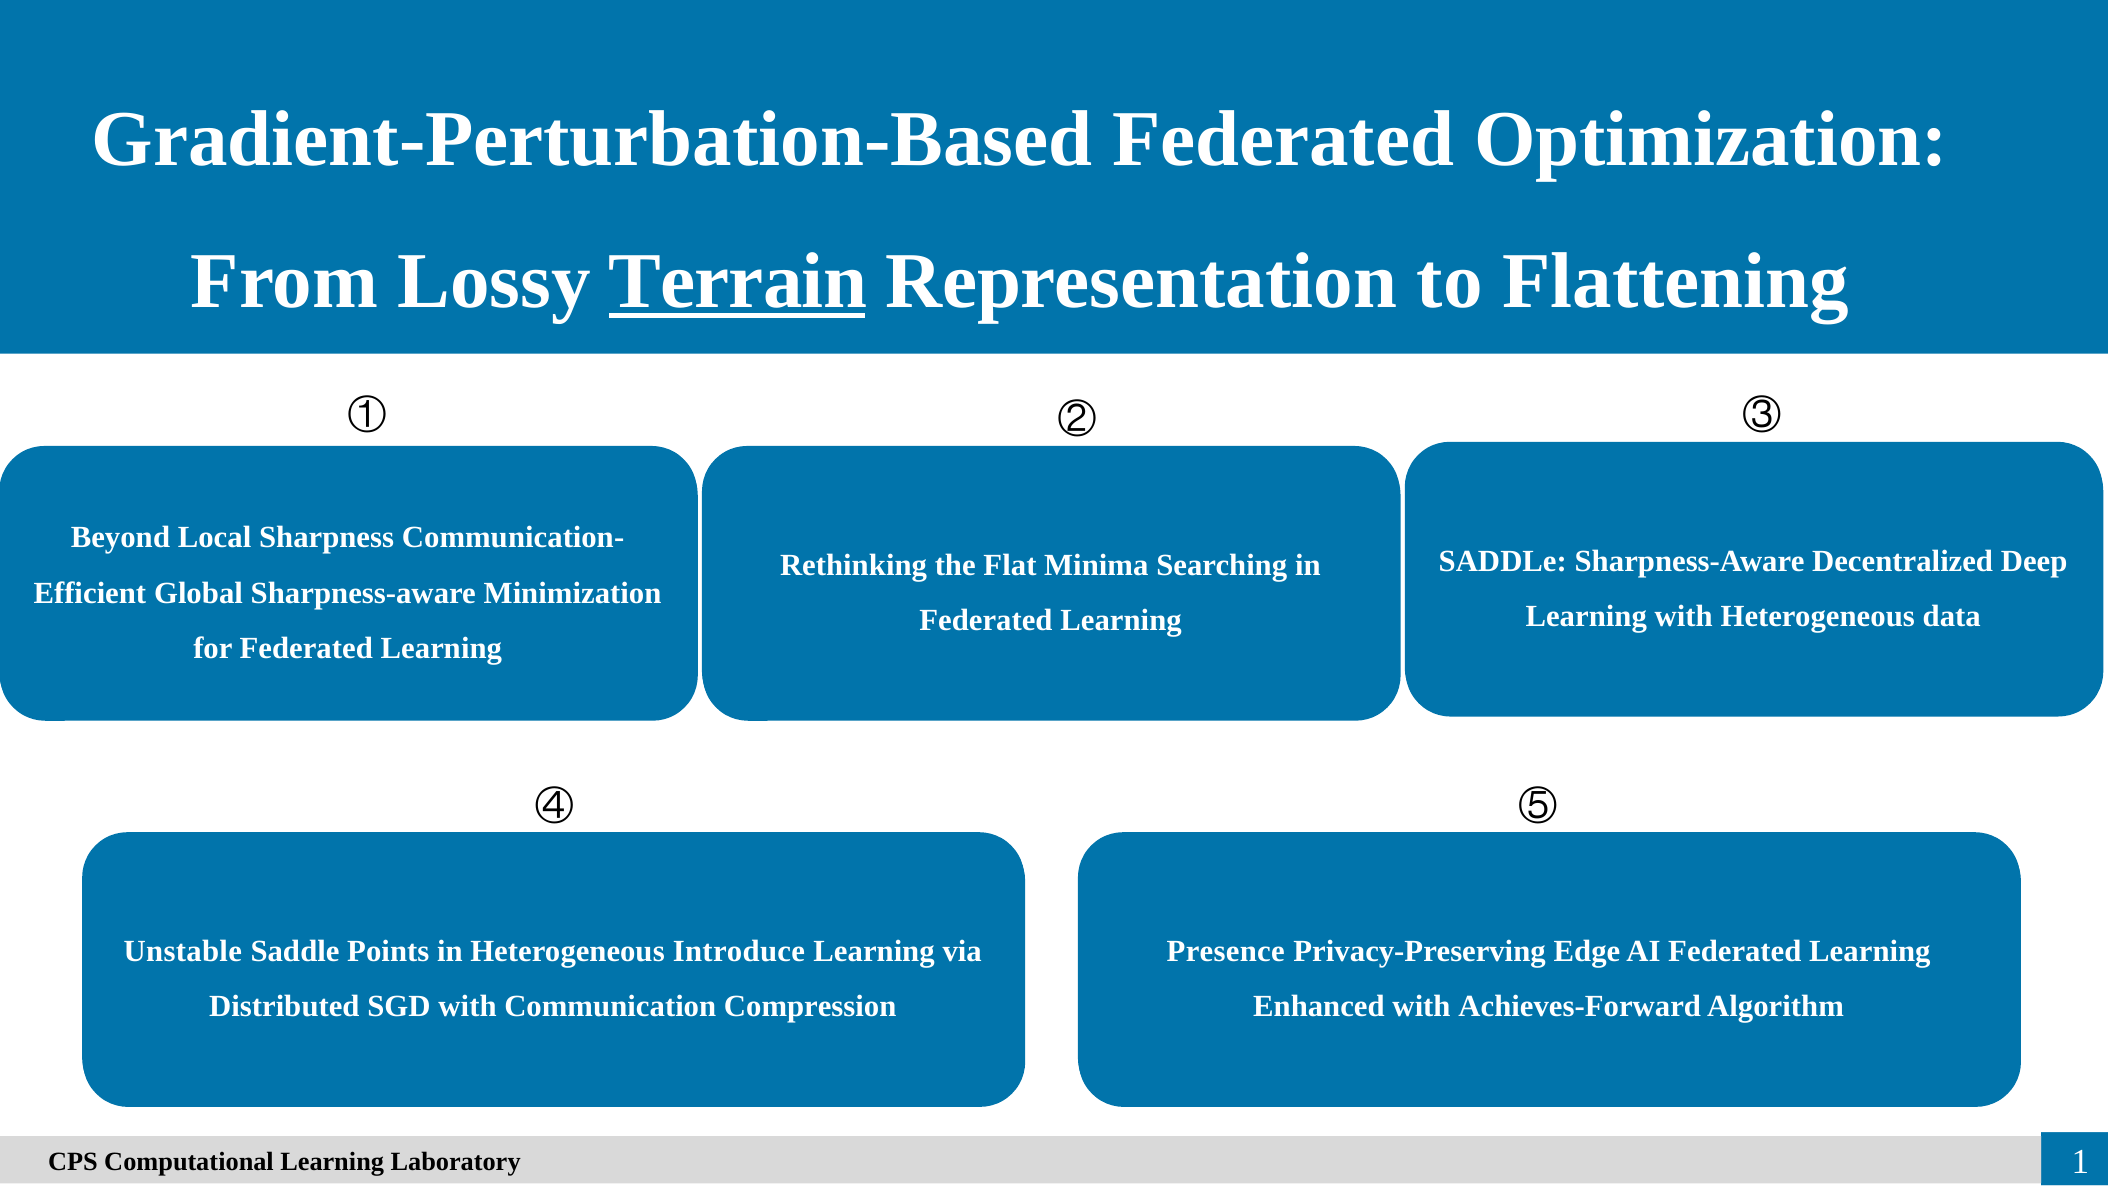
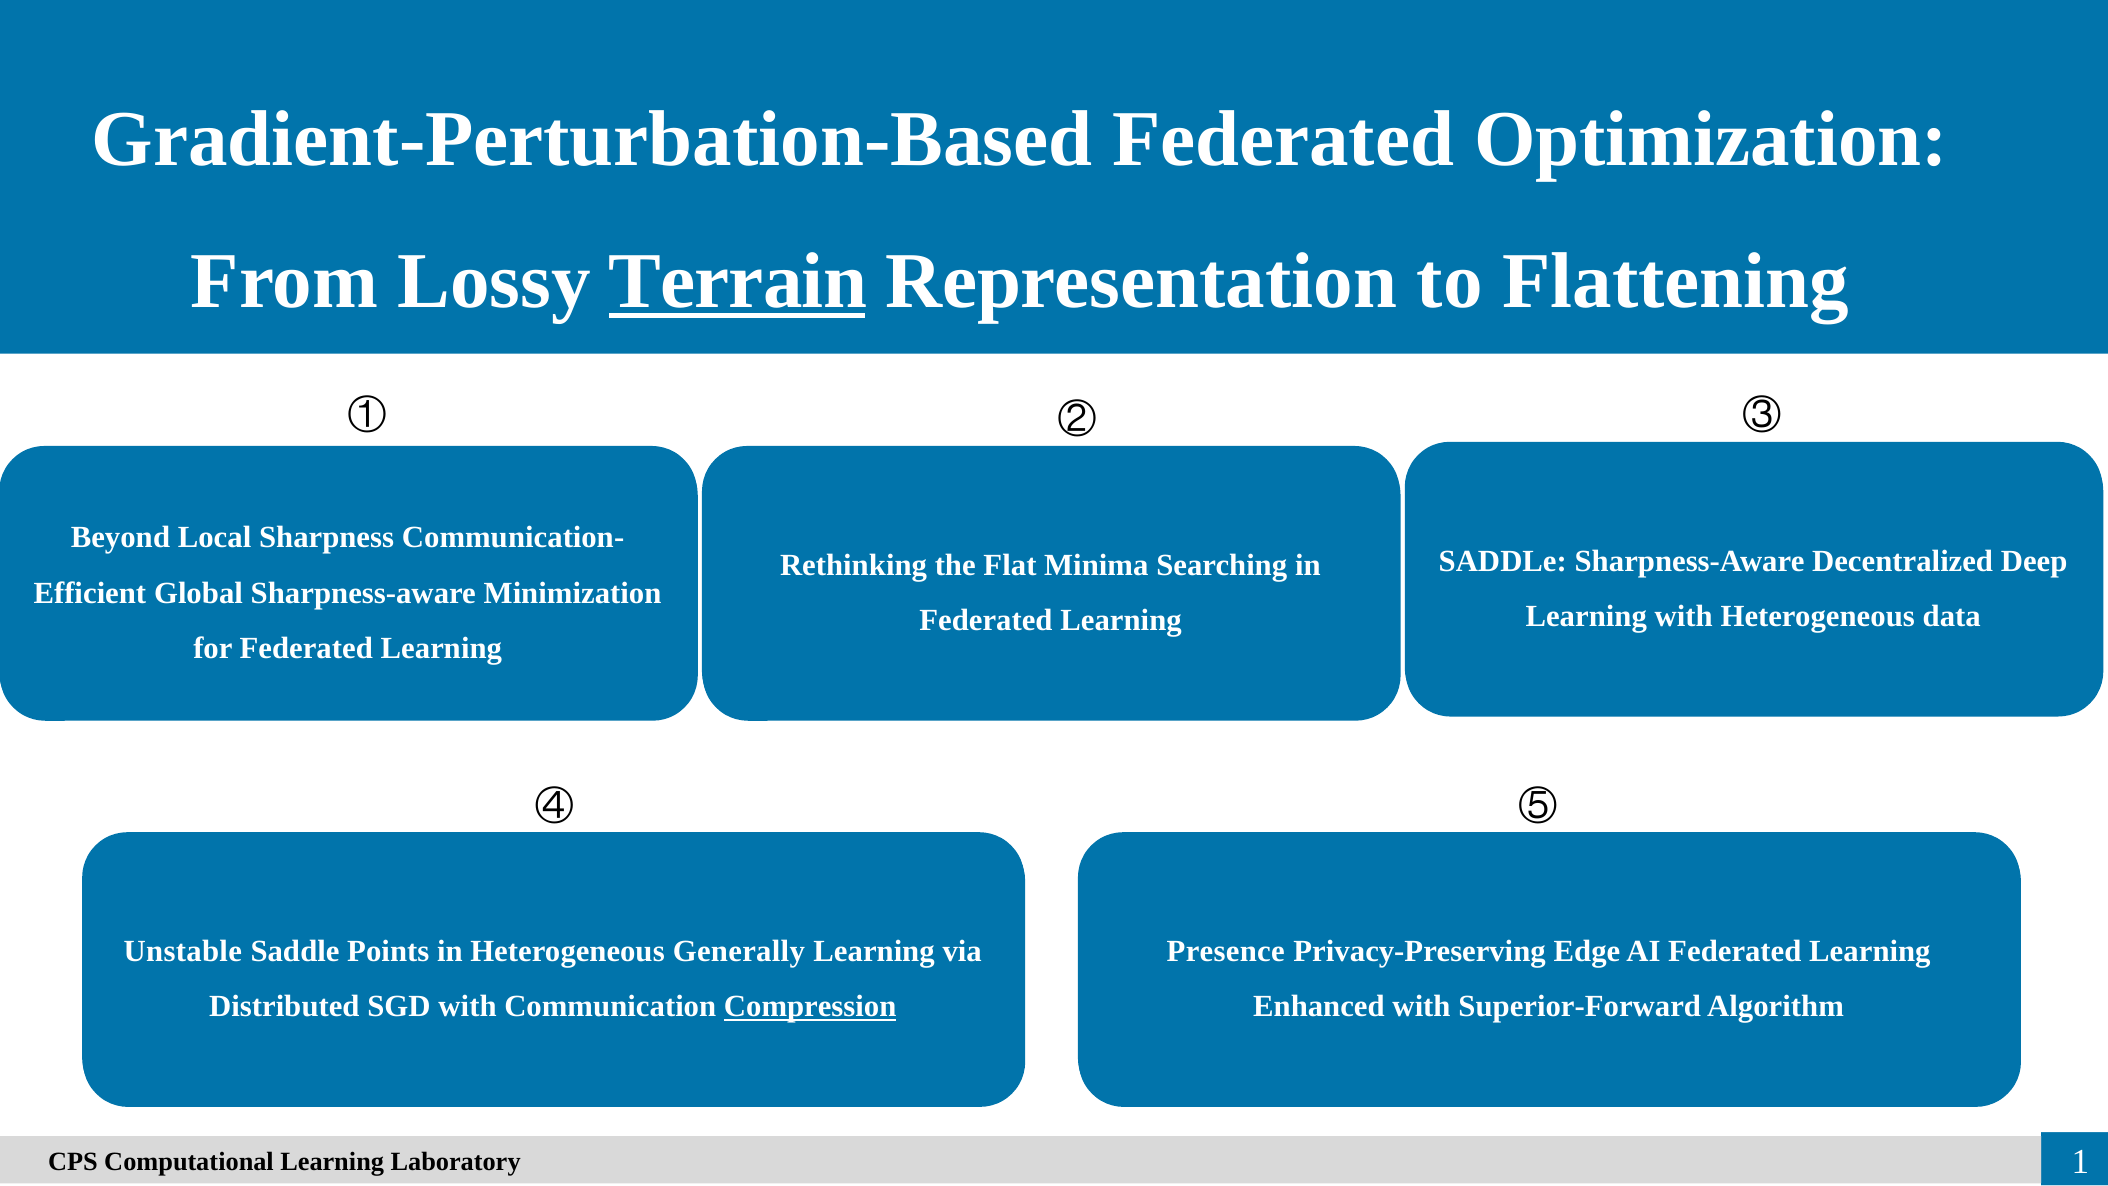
Introduce: Introduce -> Generally
Compression underline: none -> present
Achieves-Forward: Achieves-Forward -> Superior-Forward
